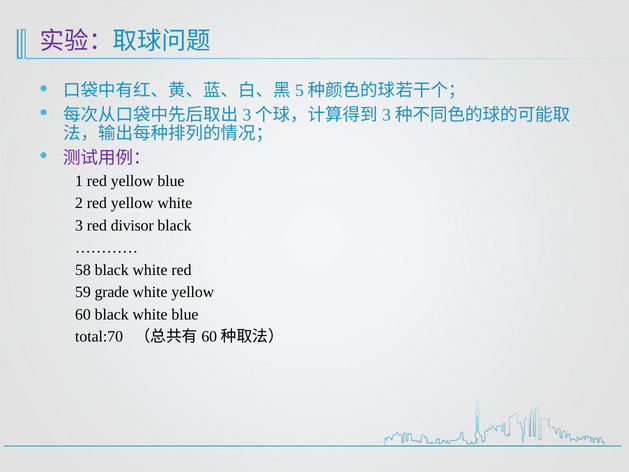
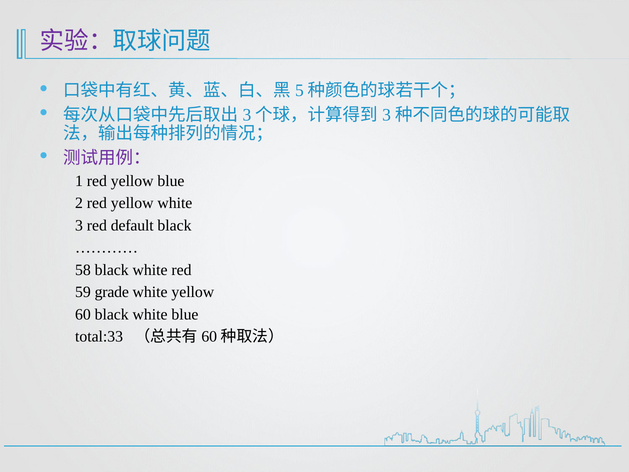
divisor: divisor -> default
total:70: total:70 -> total:33
